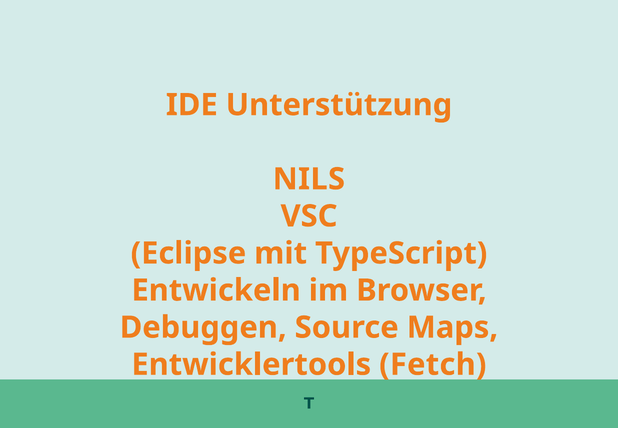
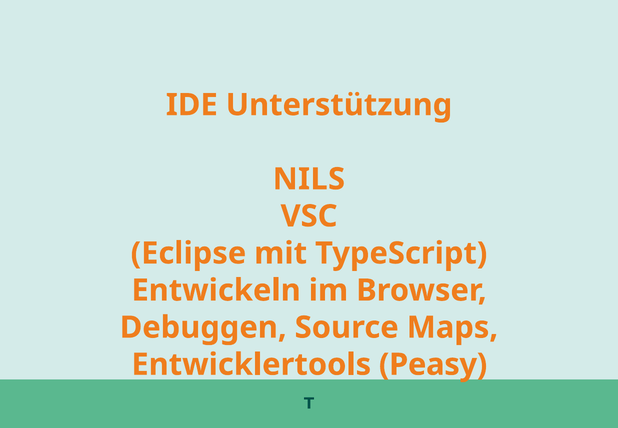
Fetch: Fetch -> Peasy
